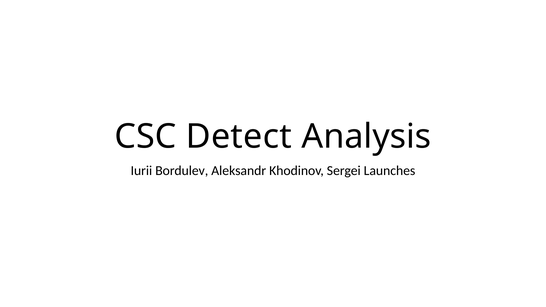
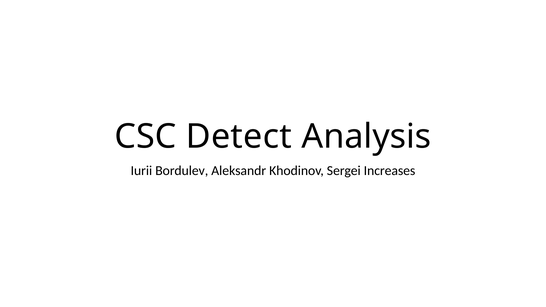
Launches: Launches -> Increases
